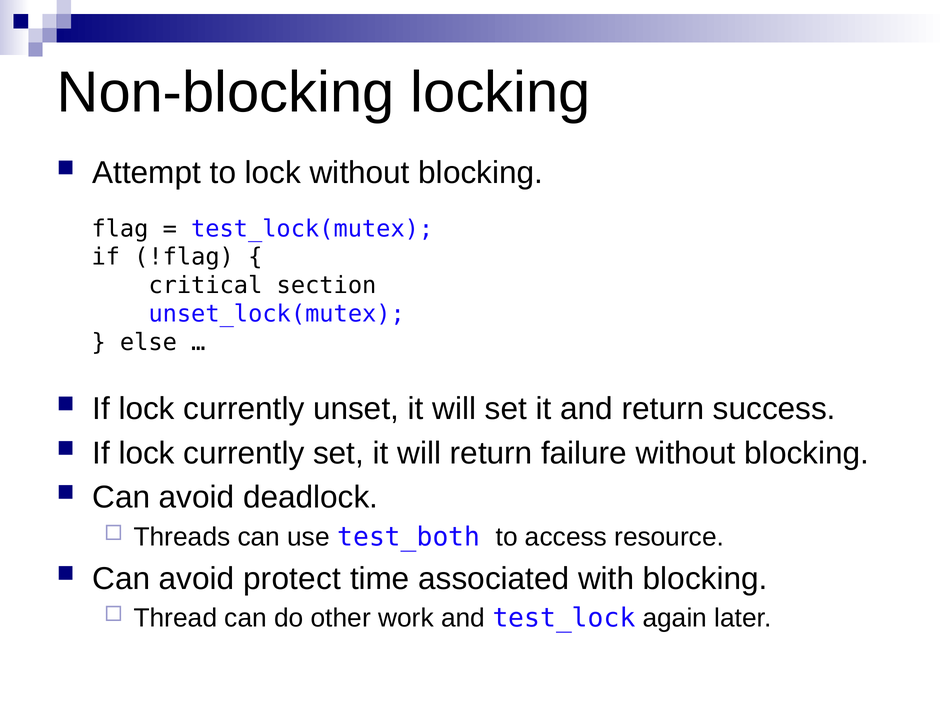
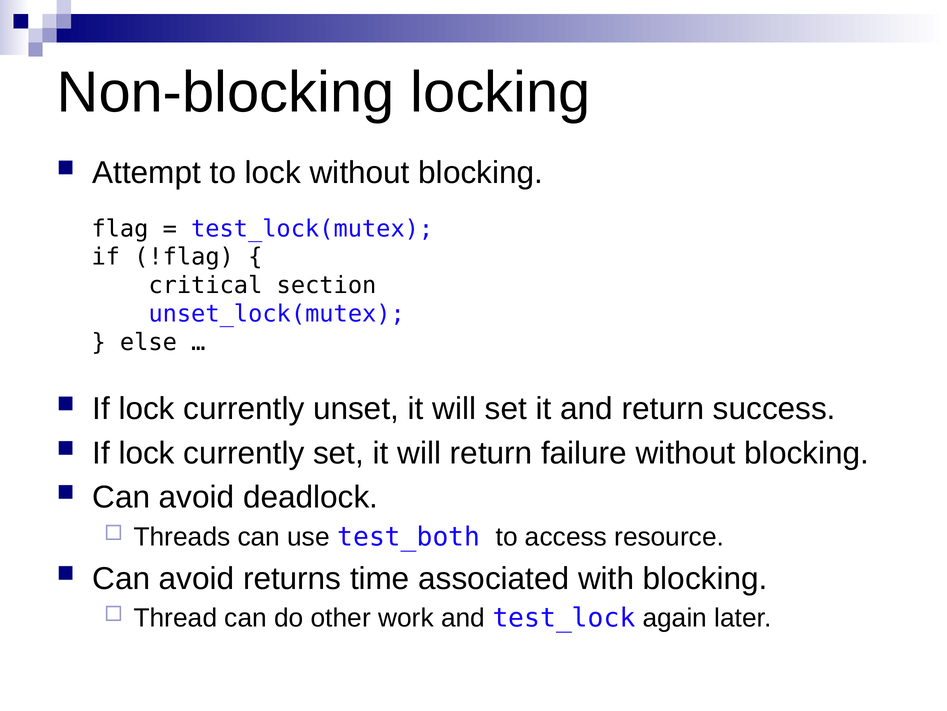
protect: protect -> returns
